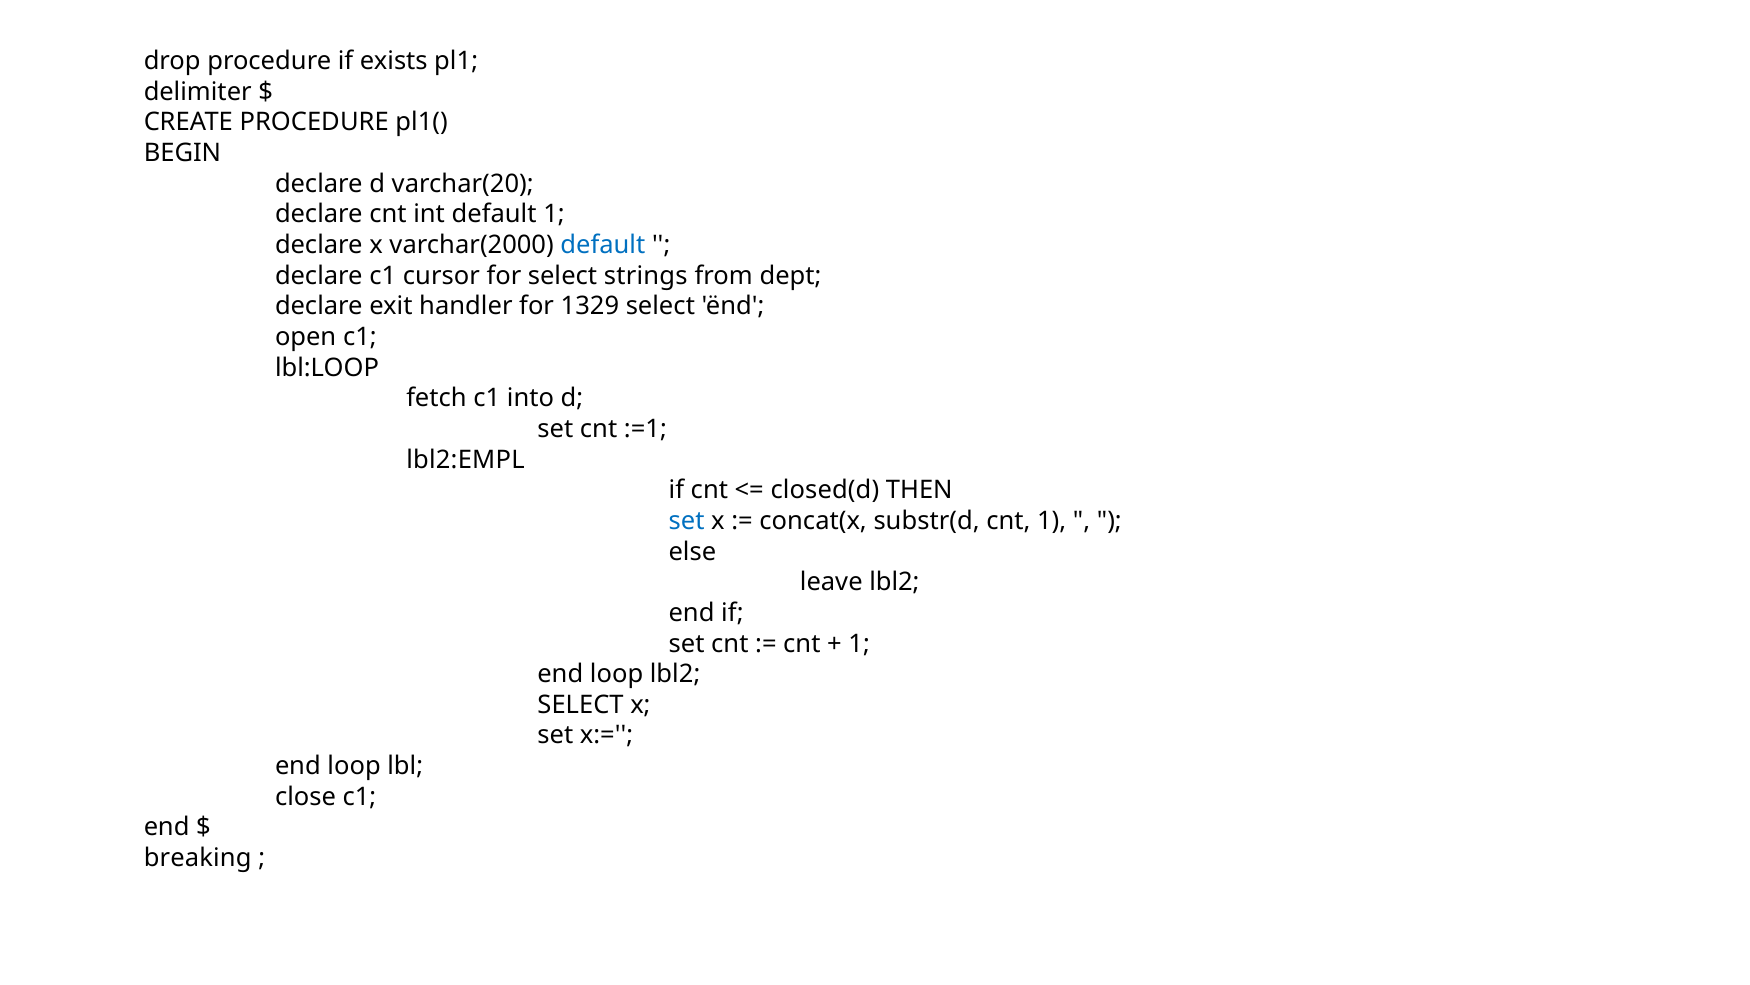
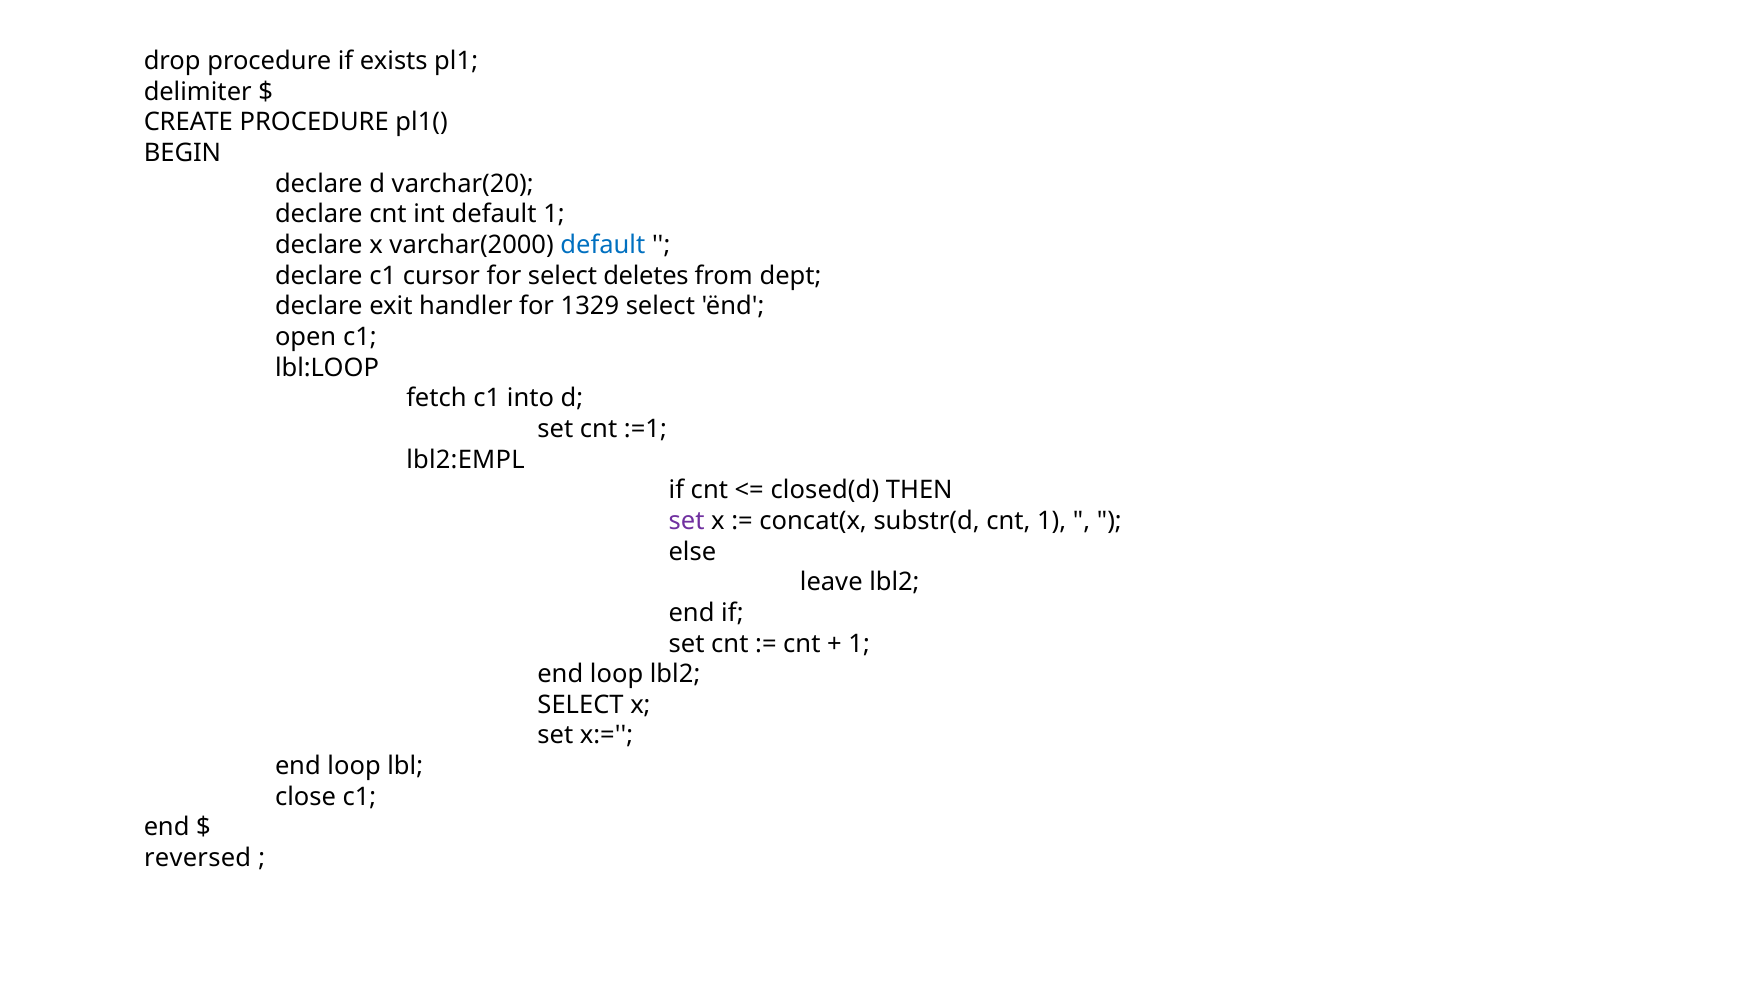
strings: strings -> deletes
set at (687, 521) colour: blue -> purple
breaking: breaking -> reversed
